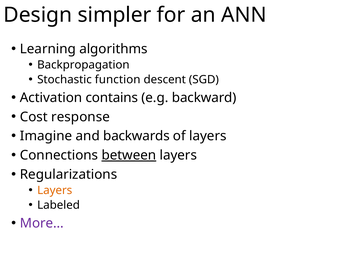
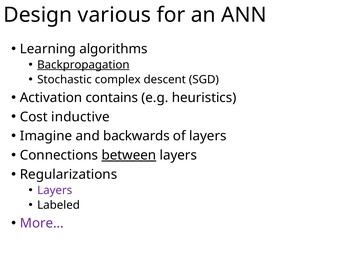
simpler: simpler -> various
Backpropagation underline: none -> present
function: function -> complex
backward: backward -> heuristics
response: response -> inductive
Layers at (55, 191) colour: orange -> purple
